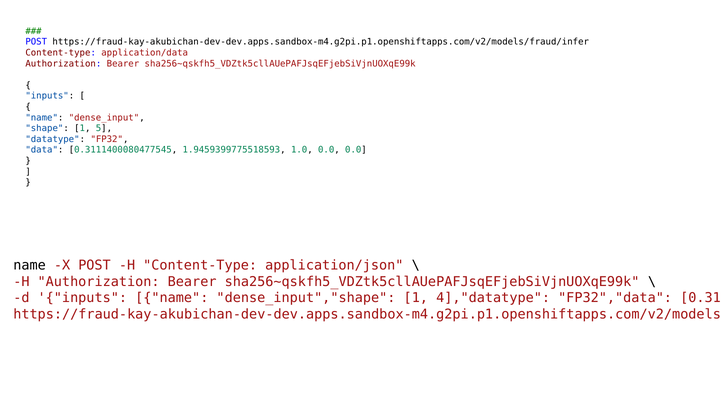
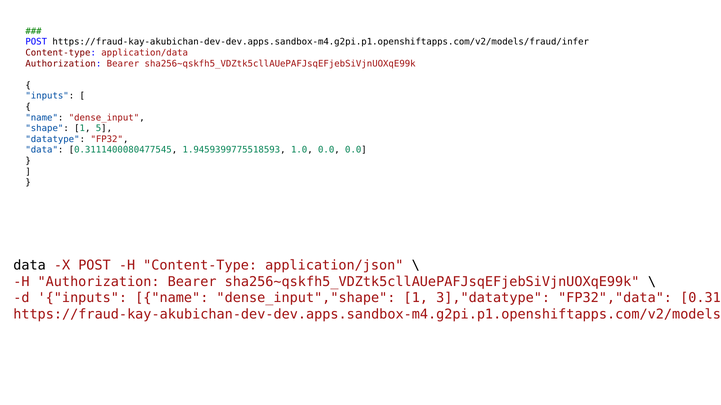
name at (30, 266): name -> data
4],"datatype: 4],"datatype -> 3],"datatype
